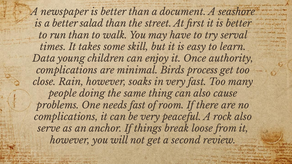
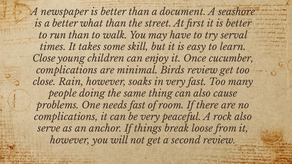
salad: salad -> what
Data at (44, 59): Data -> Close
authority: authority -> cucumber
Birds process: process -> review
